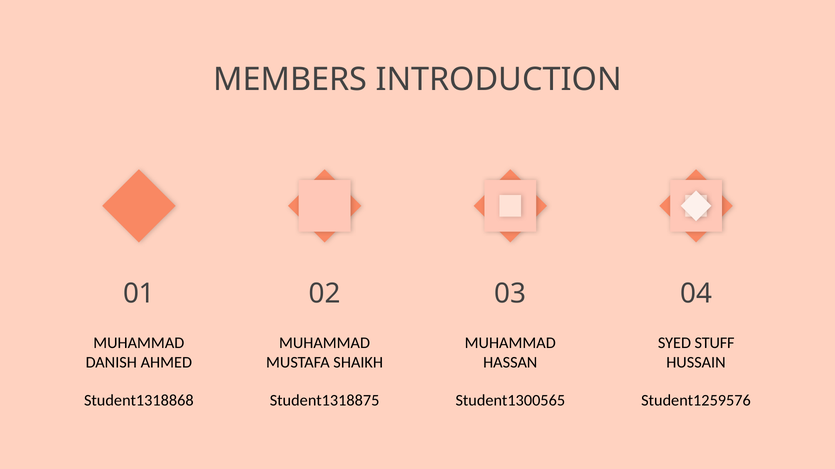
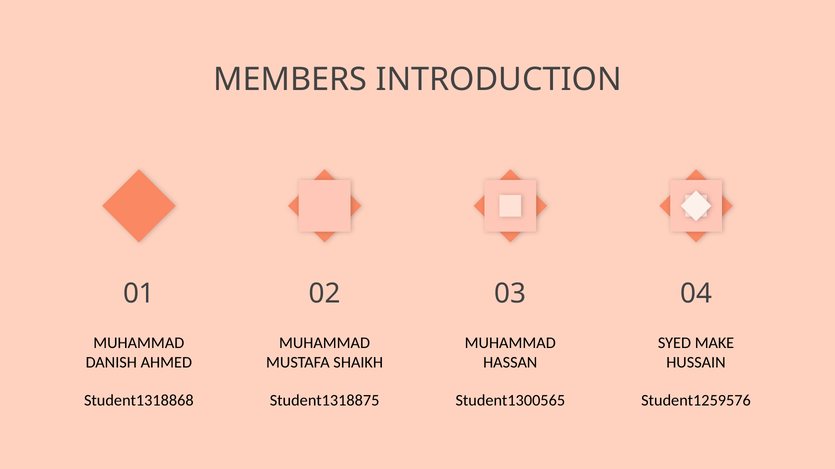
STUFF: STUFF -> MAKE
